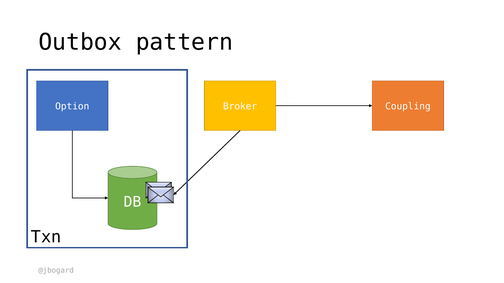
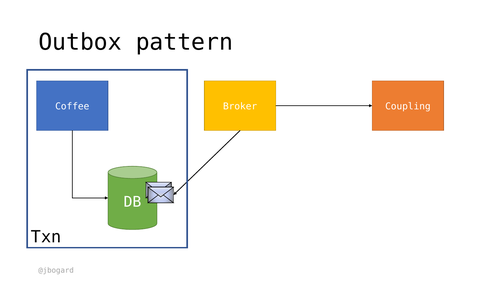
Option: Option -> Coffee
